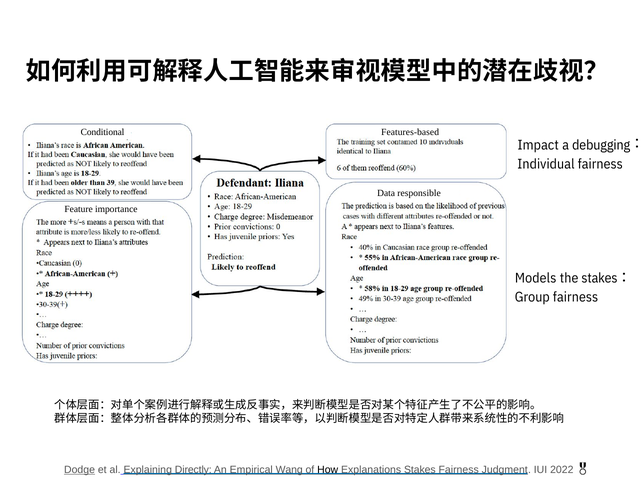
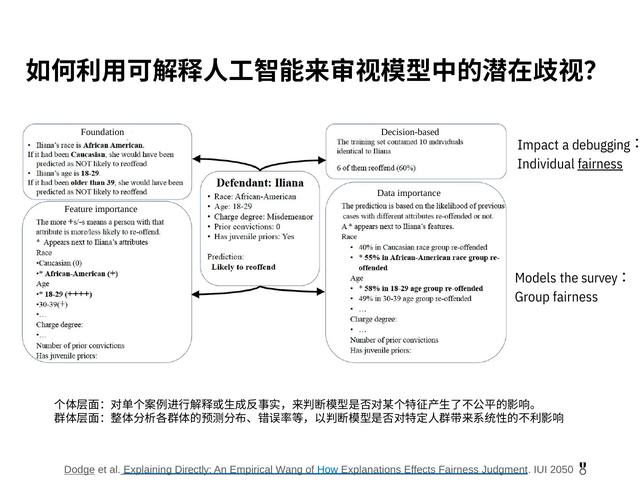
Conditional: Conditional -> Foundation
Features-based: Features-based -> Decision-based
fairness at (600, 164) underline: none -> present
Data responsible: responsible -> importance
the stakes: stakes -> survey
How colour: black -> blue
Explanations Stakes: Stakes -> Effects
2022: 2022 -> 2050
